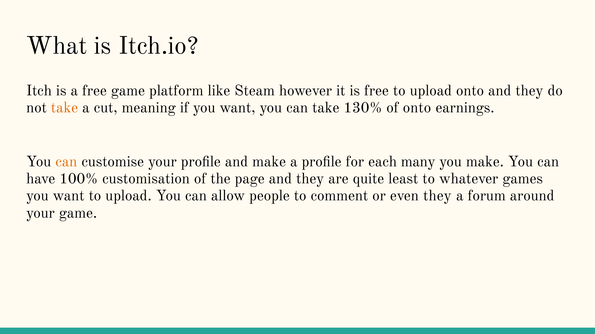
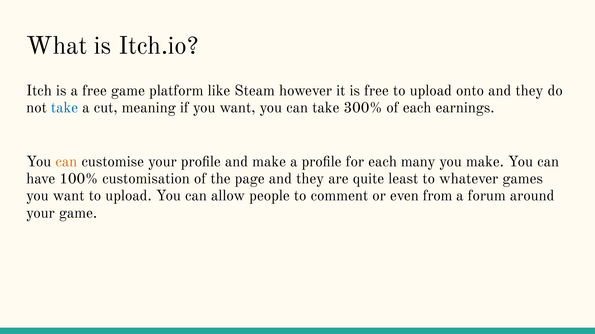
take at (64, 108) colour: orange -> blue
130%: 130% -> 300%
of onto: onto -> each
even they: they -> from
